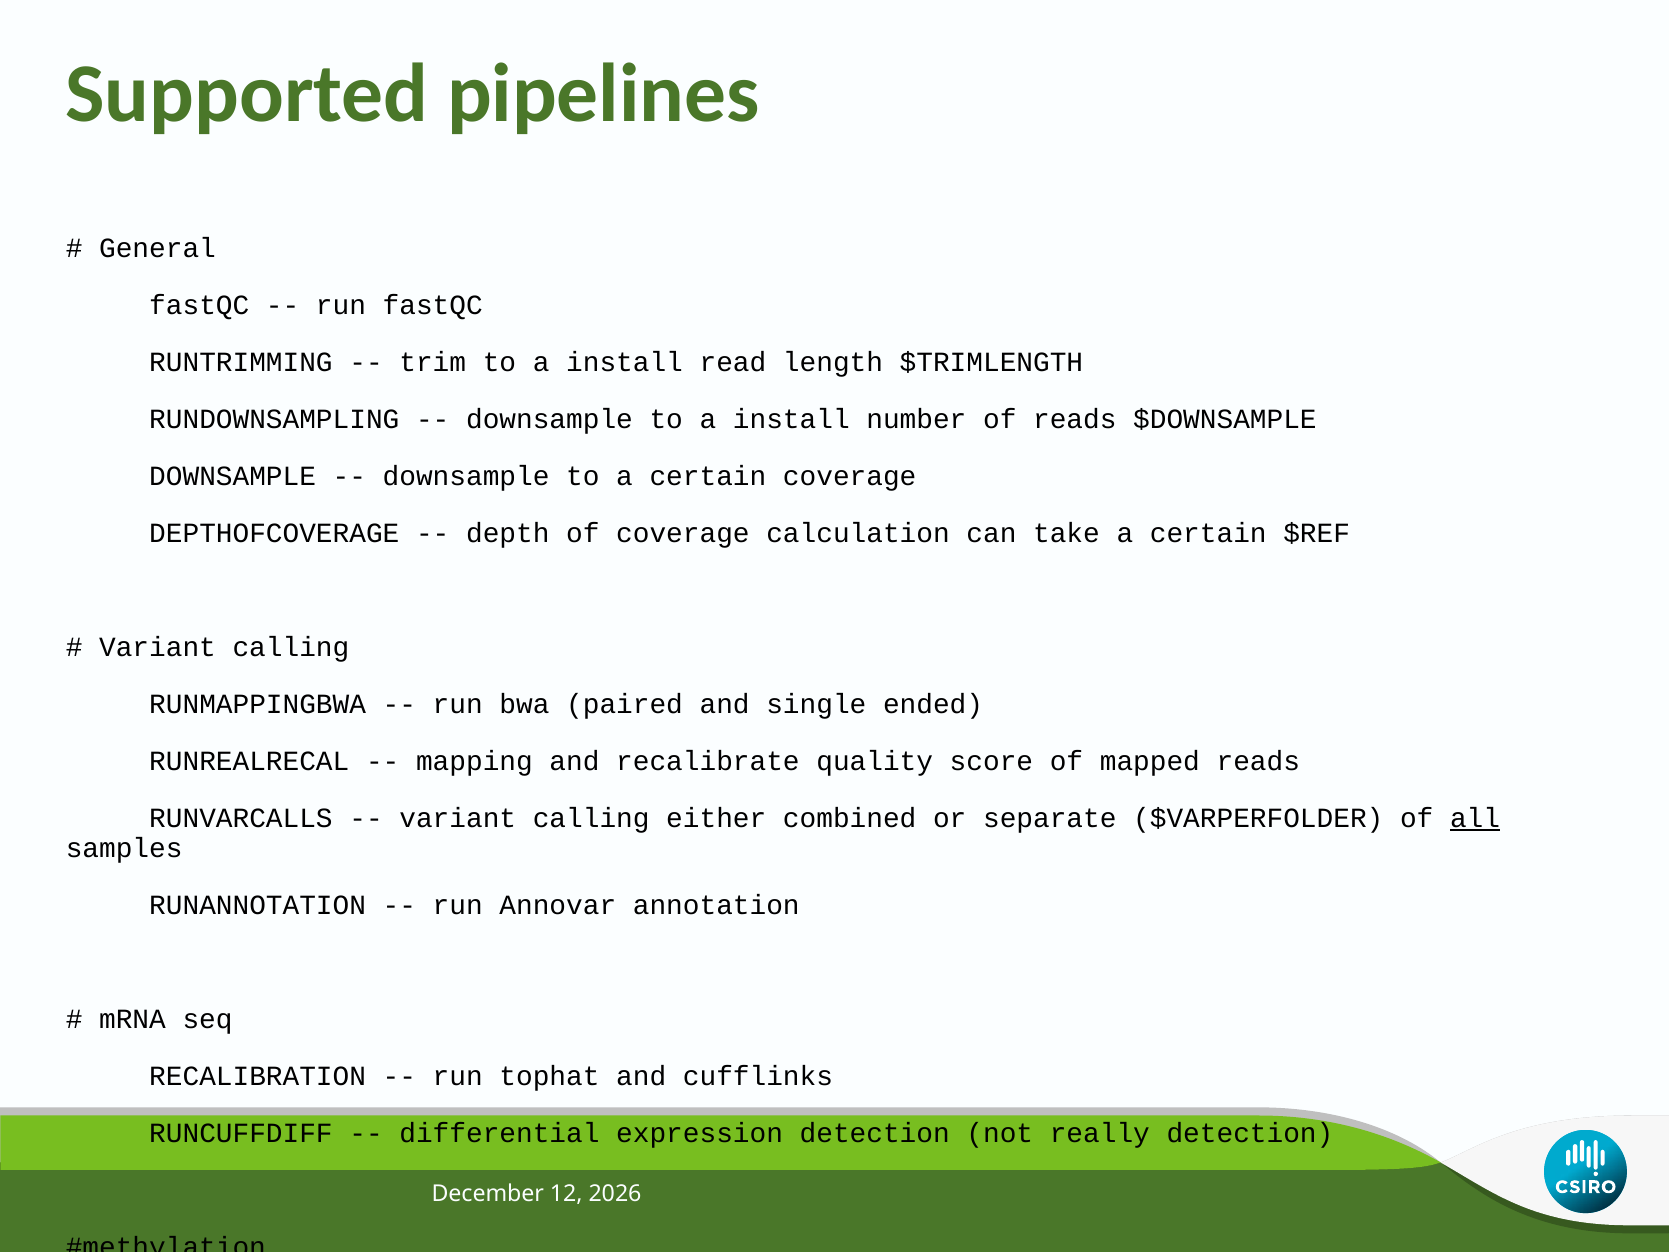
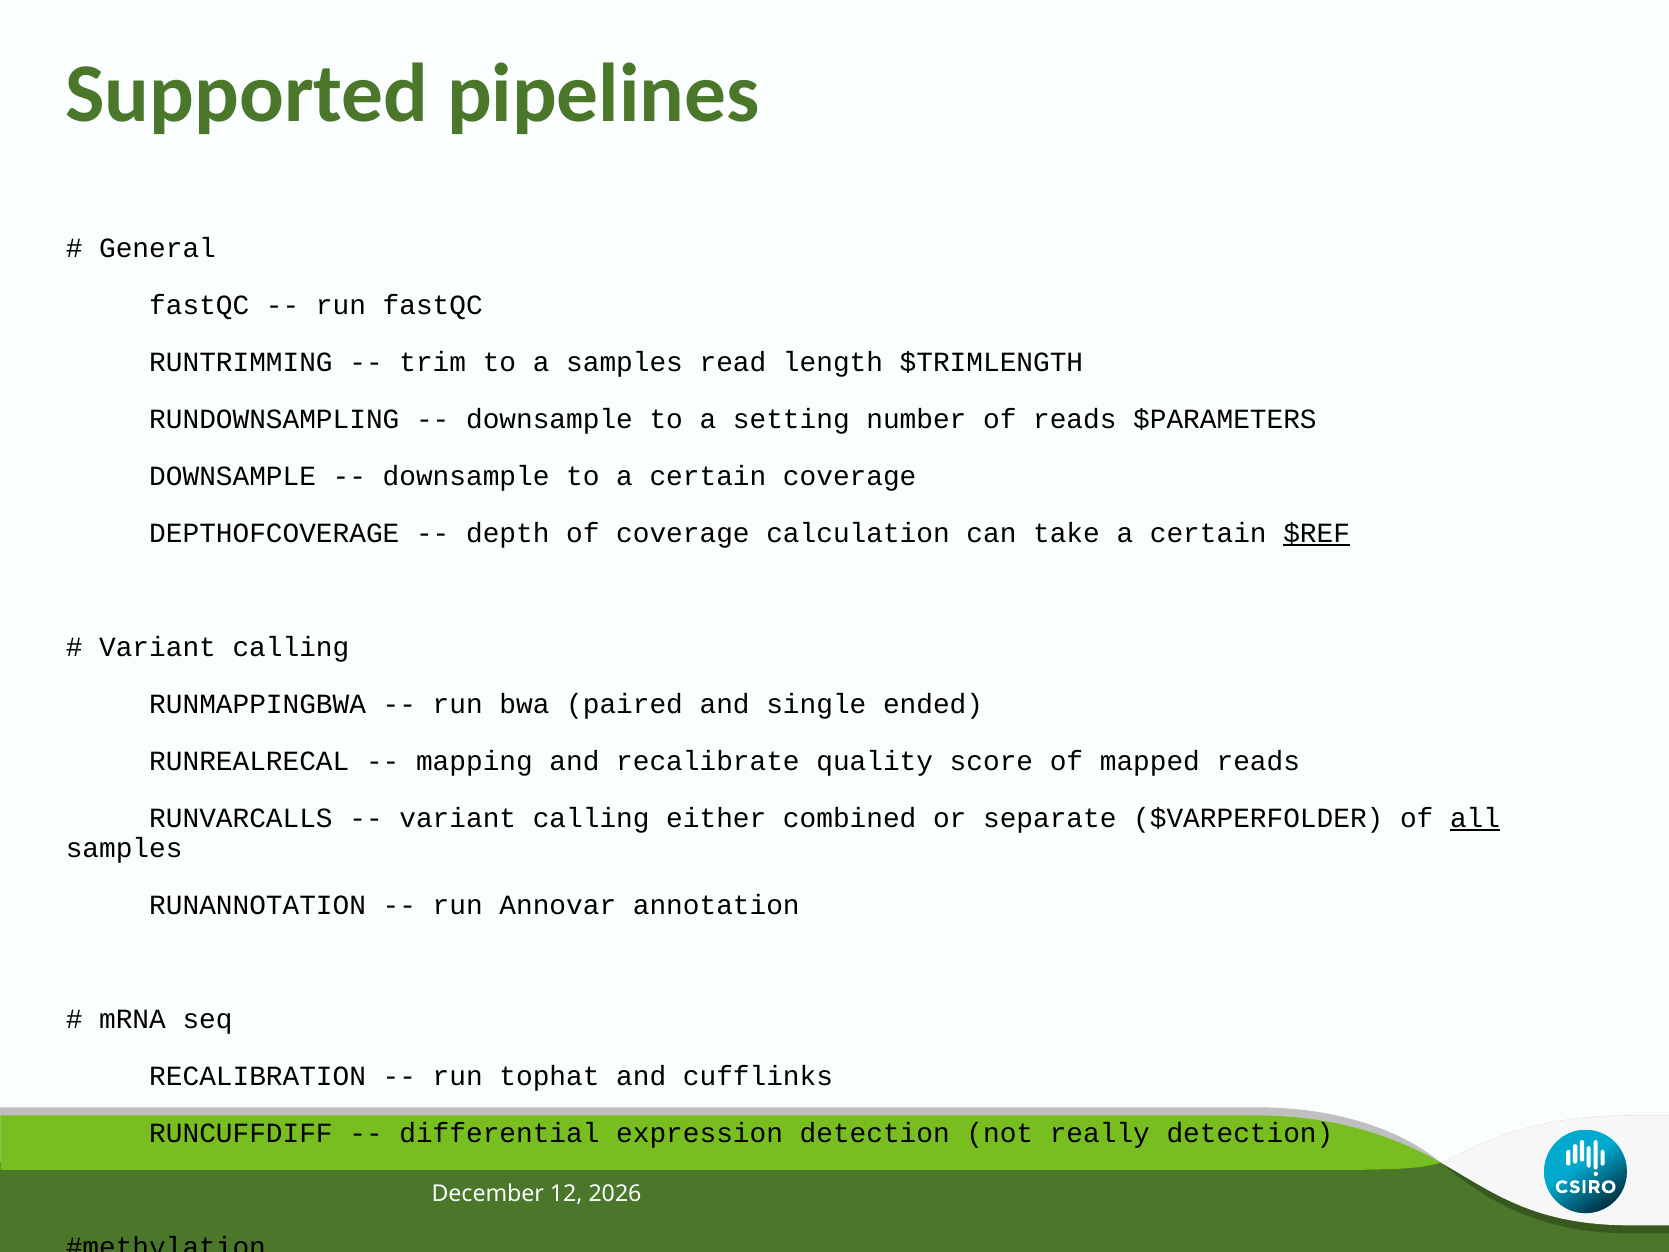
trim to a install: install -> samples
downsample to a install: install -> setting
$DOWNSAMPLE: $DOWNSAMPLE -> $PARAMETERS
$REF underline: none -> present
